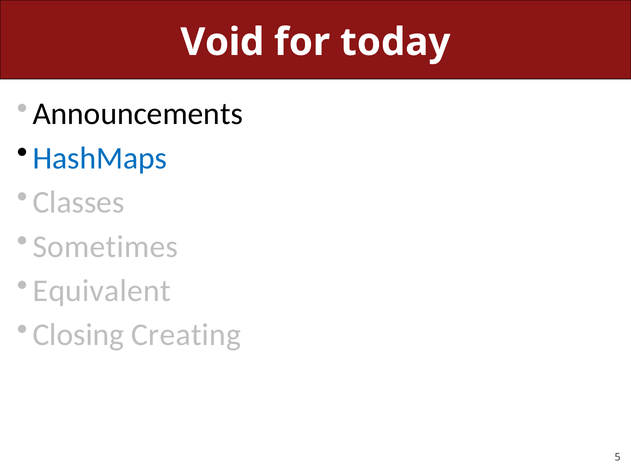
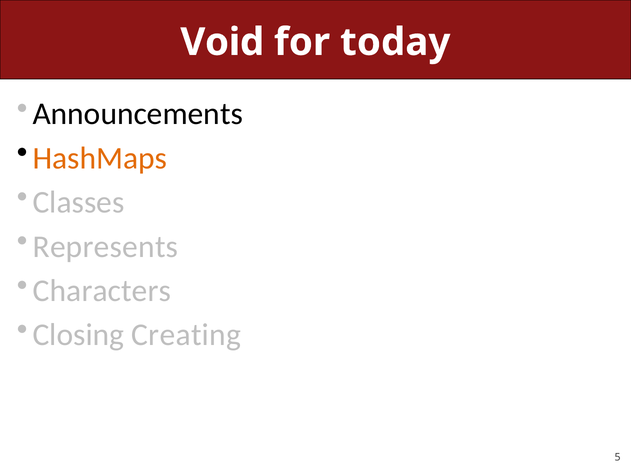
HashMaps colour: blue -> orange
Sometimes: Sometimes -> Represents
Equivalent: Equivalent -> Characters
